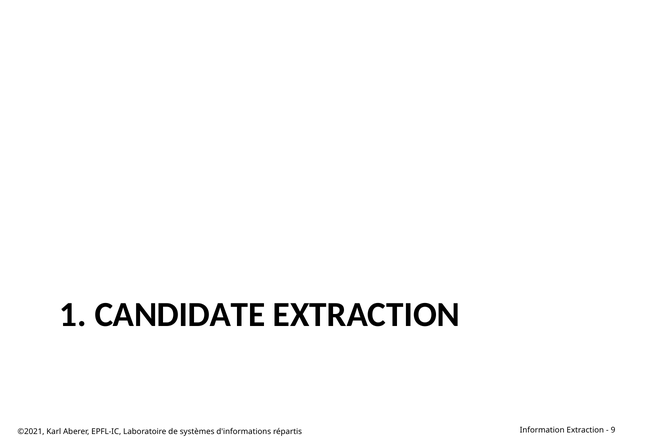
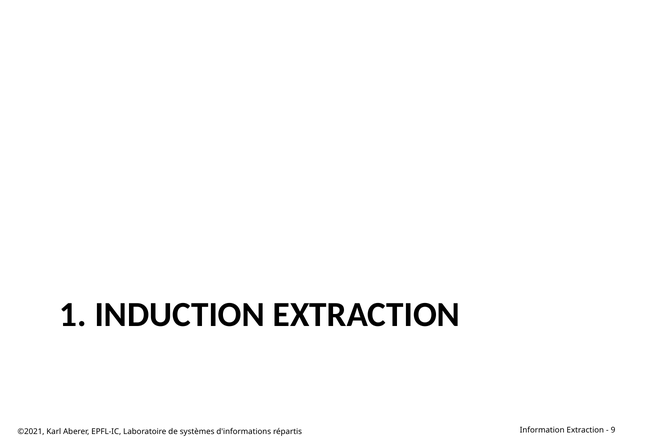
CANDIDATE: CANDIDATE -> INDUCTION
